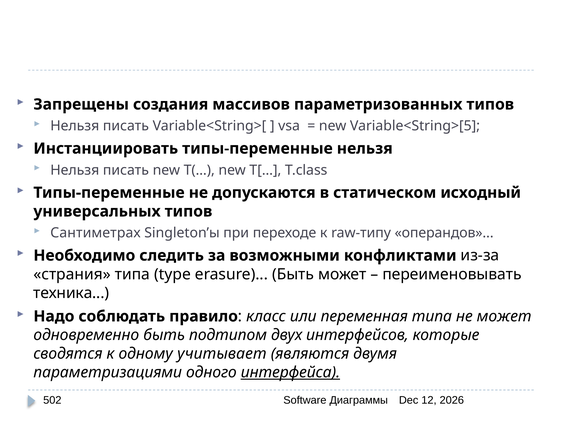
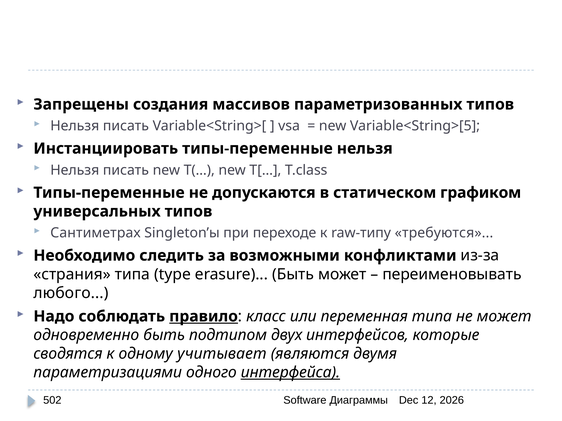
исходный: исходный -> графиком
операндов: операндов -> требуются
техника: техника -> любого
правило underline: none -> present
